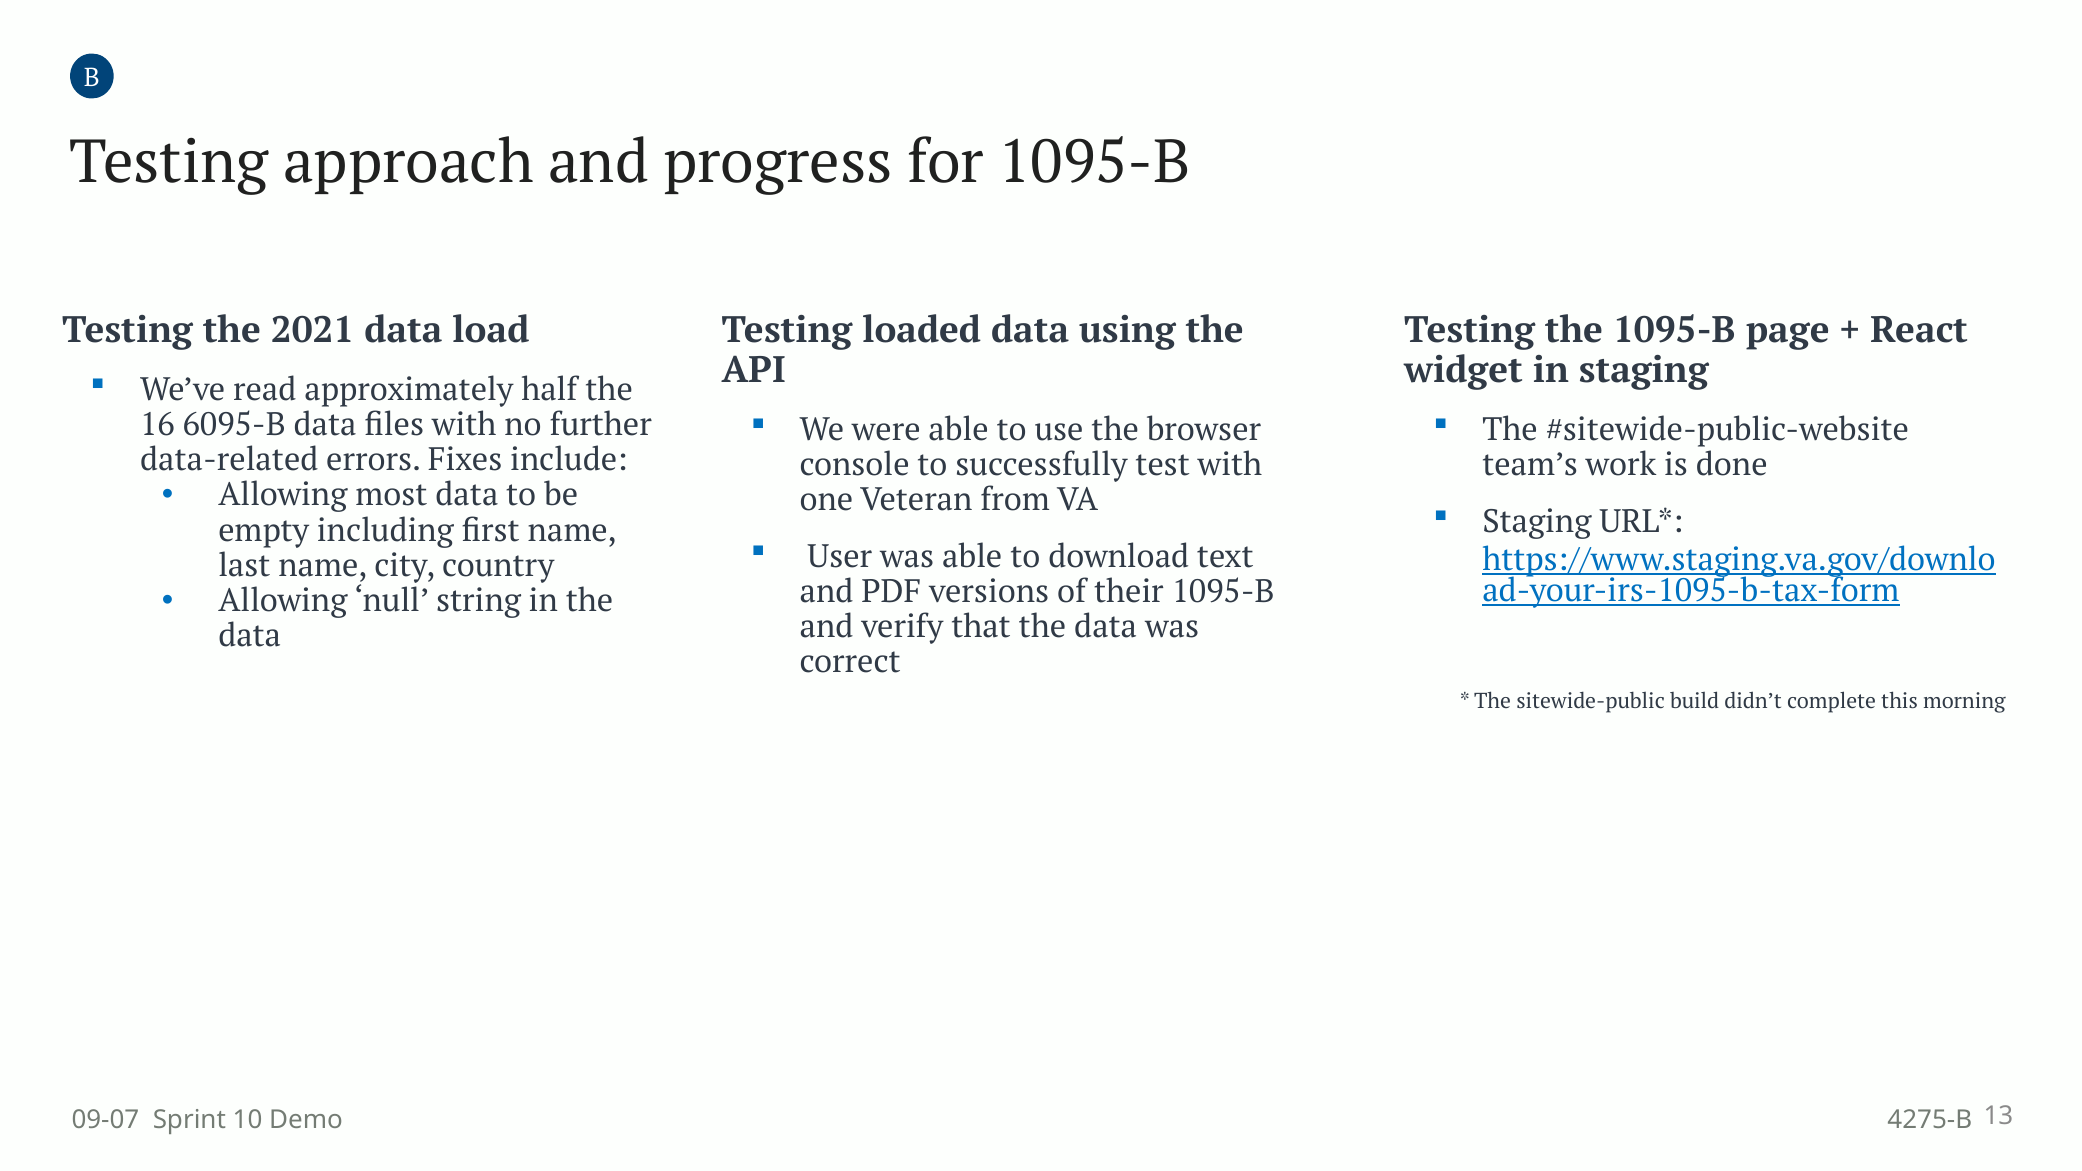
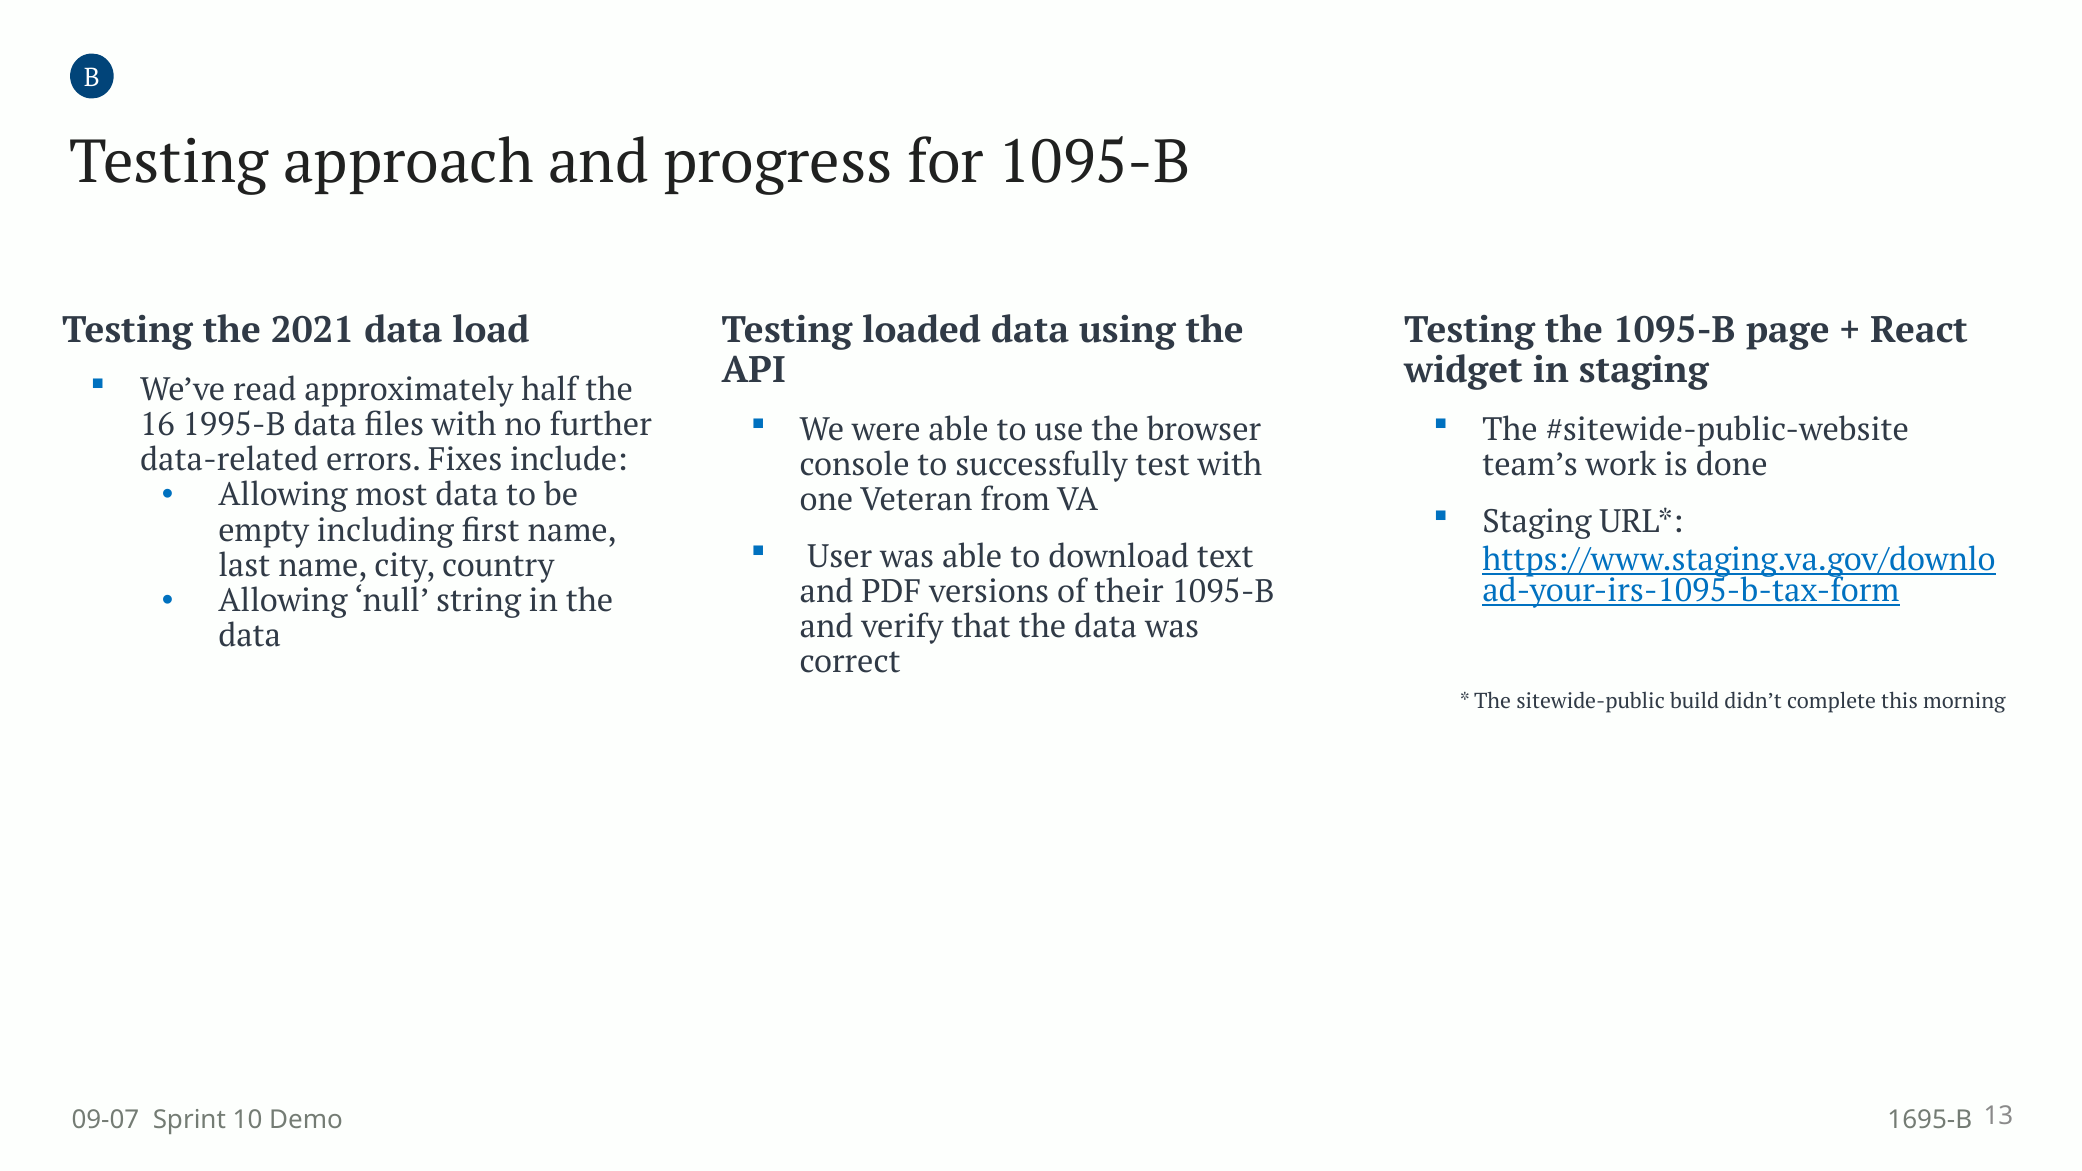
6095-B: 6095-B -> 1995-B
4275-B: 4275-B -> 1695-B
